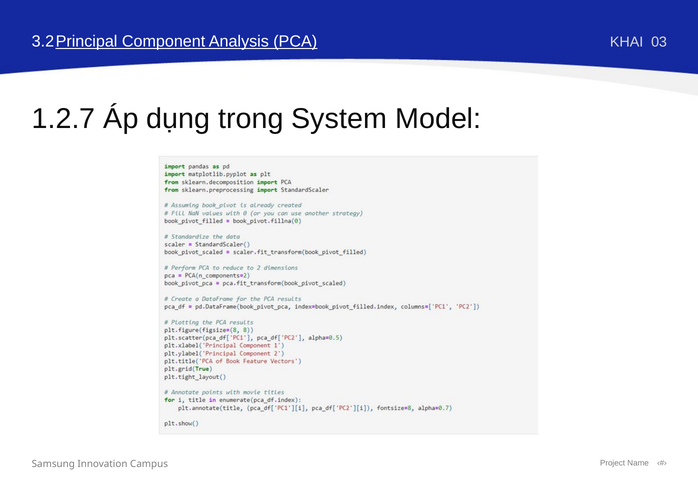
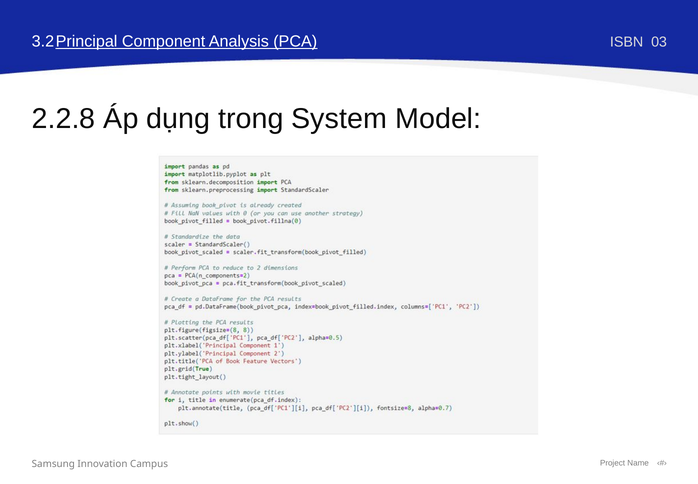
KHAI: KHAI -> ISBN
1.2.7: 1.2.7 -> 2.2.8
